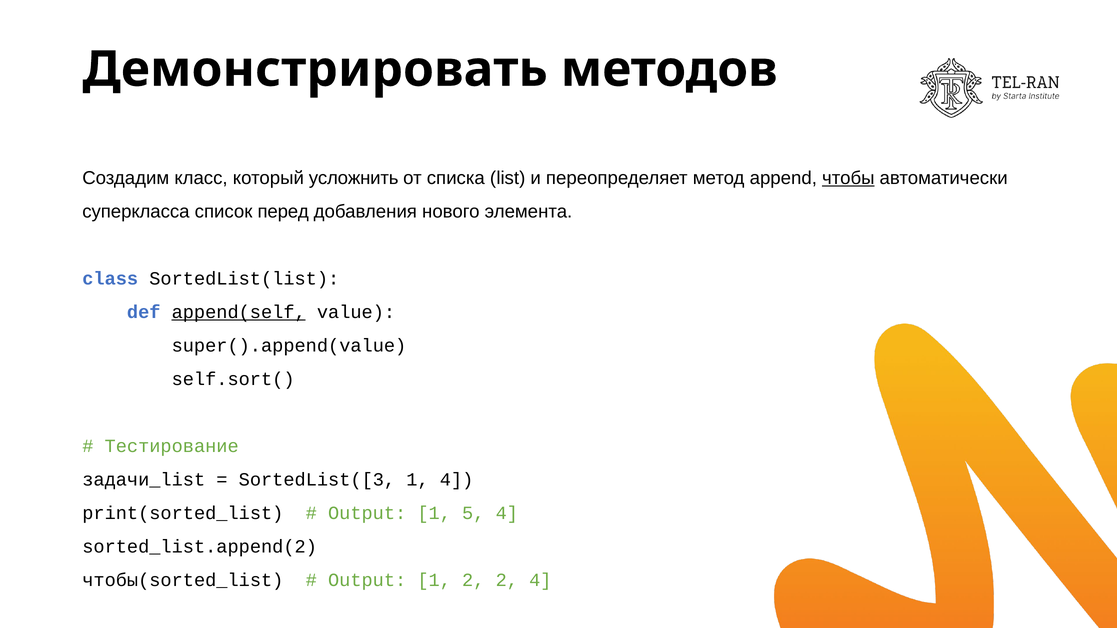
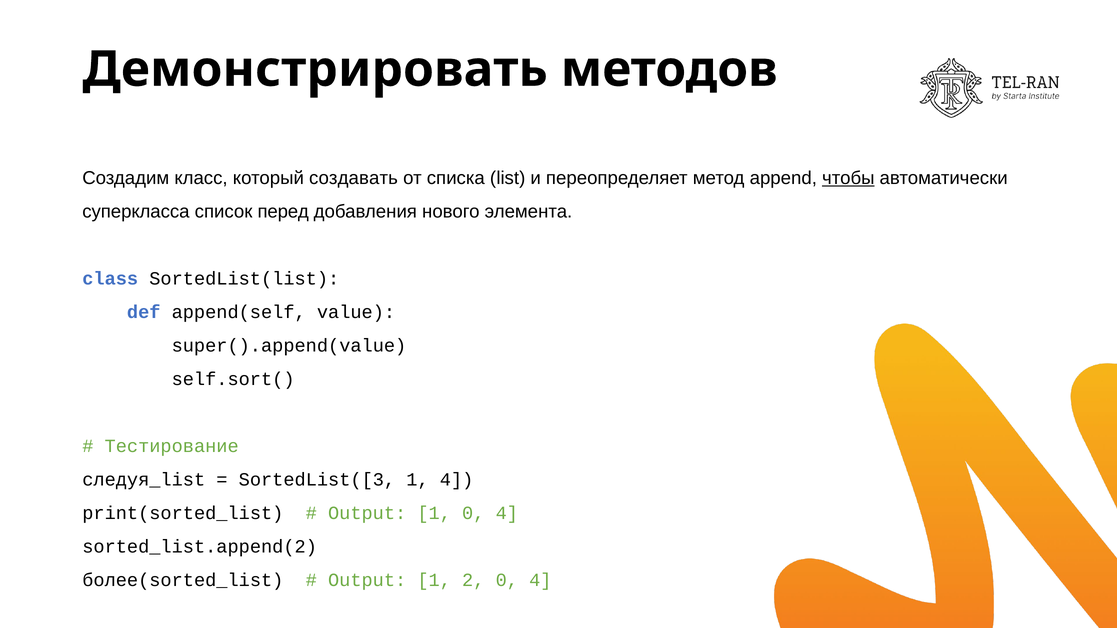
усложнить: усложнить -> создавать
append(self underline: present -> none
задачи_list: задачи_list -> следуя_list
1 5: 5 -> 0
чтобы(sorted_list: чтобы(sorted_list -> более(sorted_list
2 2: 2 -> 0
